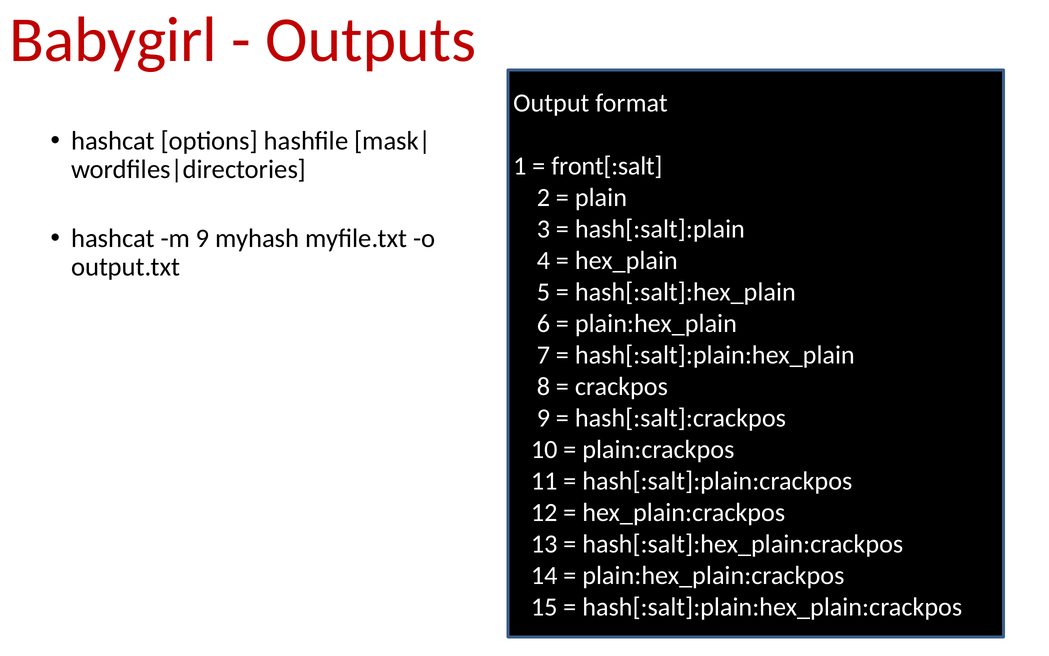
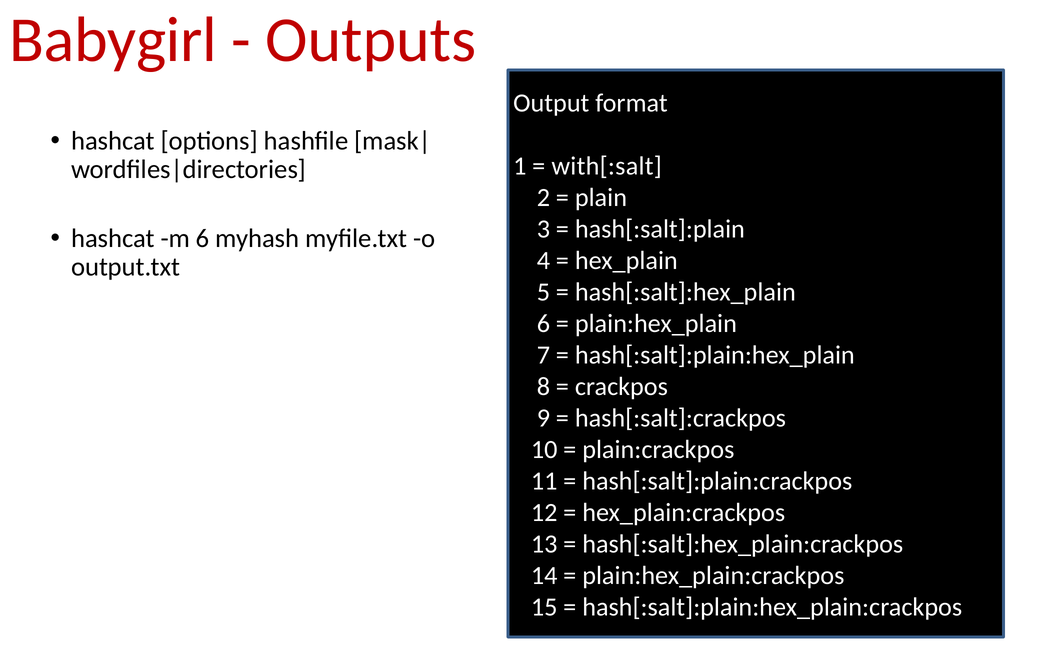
front[:salt: front[:salt -> with[:salt
m 9: 9 -> 6
